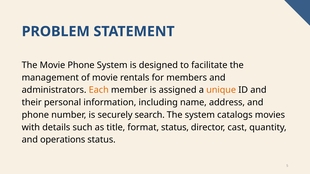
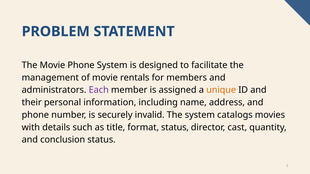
Each colour: orange -> purple
search: search -> invalid
operations: operations -> conclusion
